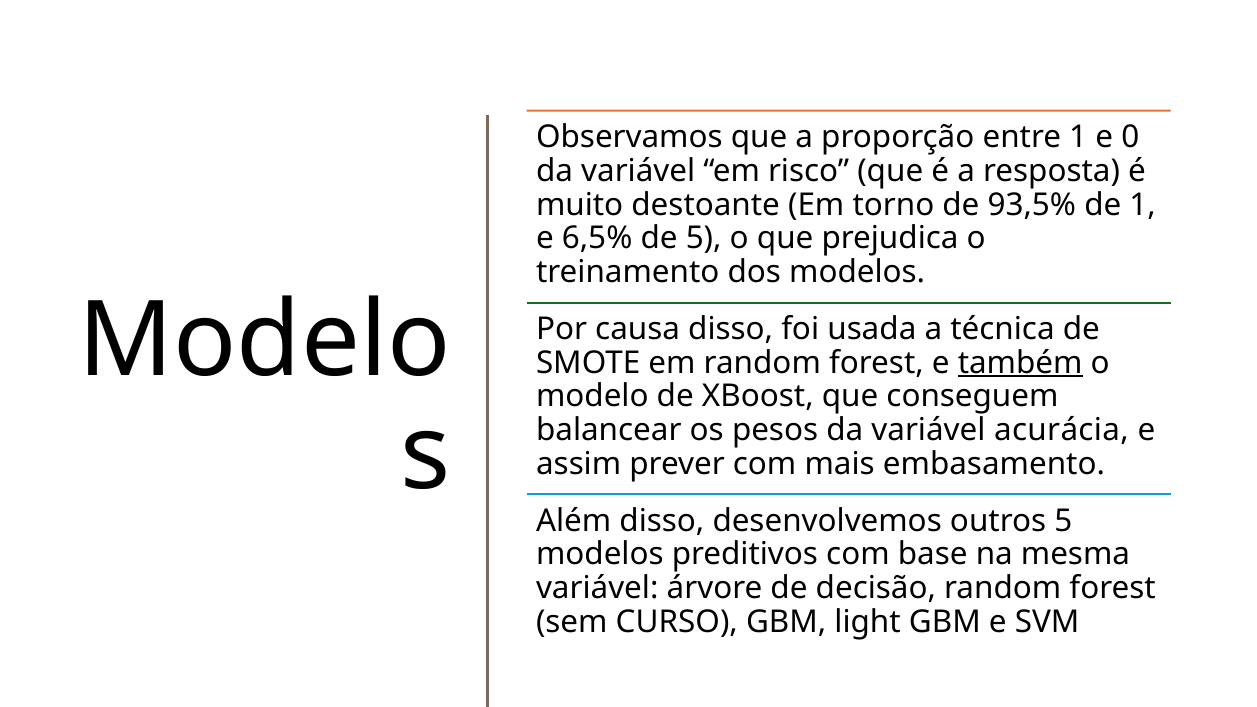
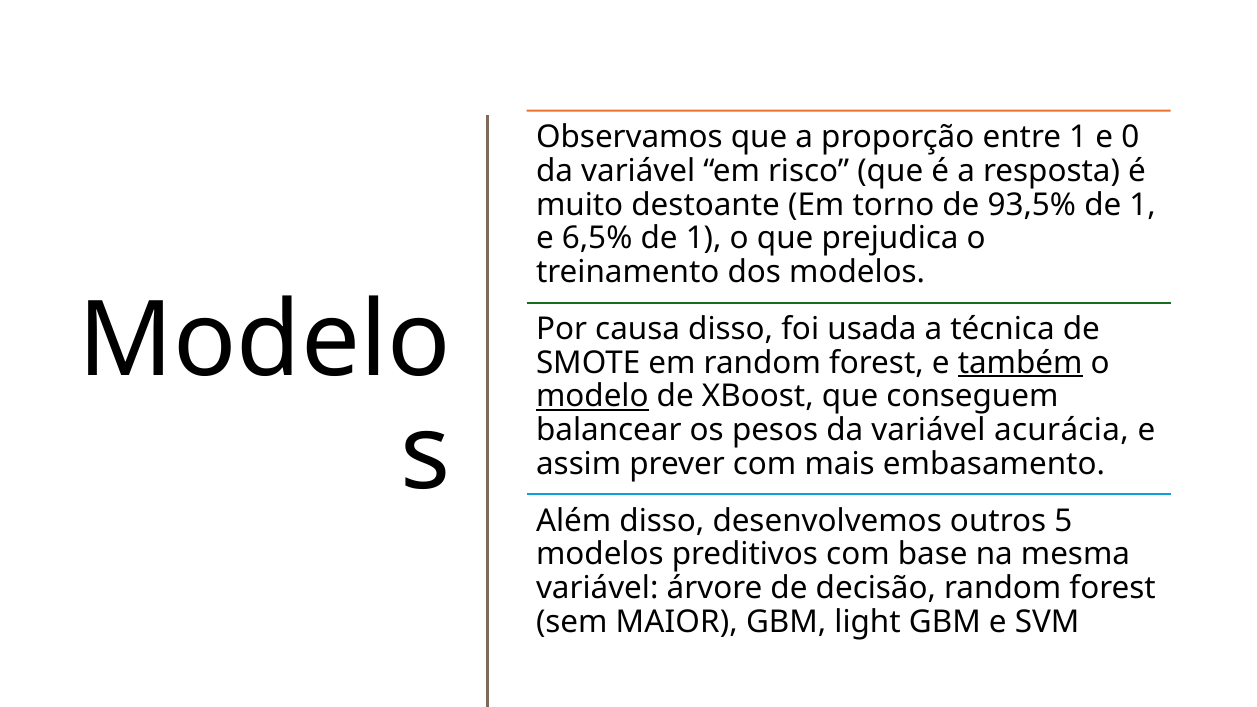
6,5% de 5: 5 -> 1
modelo at (592, 397) underline: none -> present
CURSO: CURSO -> MAIOR
